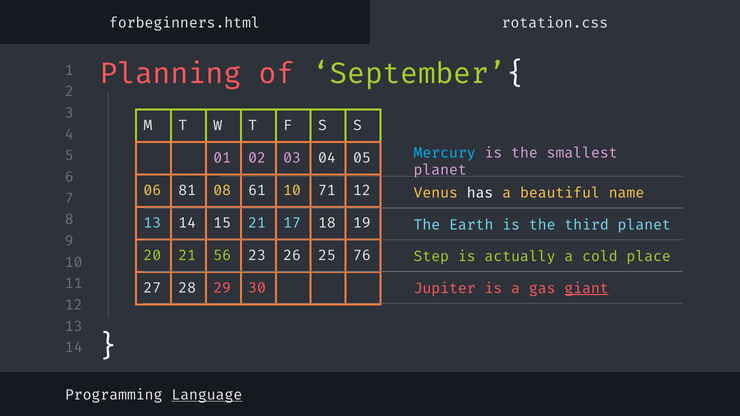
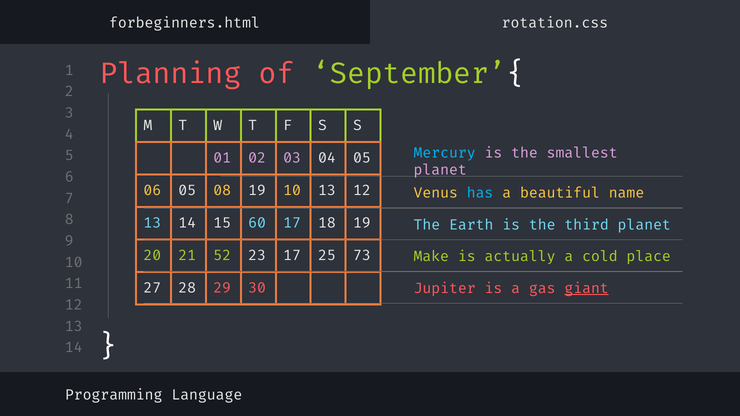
06 81: 81 -> 05
08 61: 61 -> 19
10 71: 71 -> 13
has colour: white -> light blue
15 21: 21 -> 60
56: 56 -> 52
23 26: 26 -> 17
76: 76 -> 73
Step: Step -> Make
Language underline: present -> none
